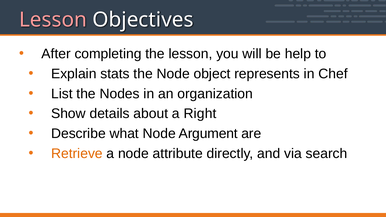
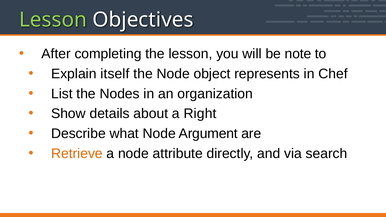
Lesson at (53, 20) colour: pink -> light green
help: help -> note
stats: stats -> itself
